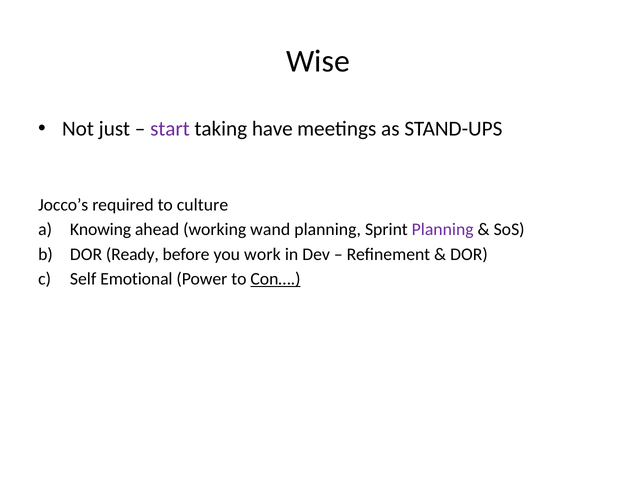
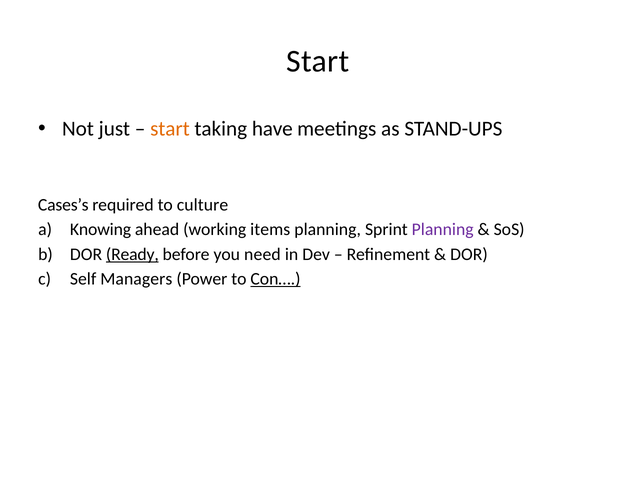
Wise at (318, 61): Wise -> Start
start at (170, 129) colour: purple -> orange
Jocco’s: Jocco’s -> Cases’s
wand: wand -> items
Ready underline: none -> present
work: work -> need
Emotional: Emotional -> Managers
